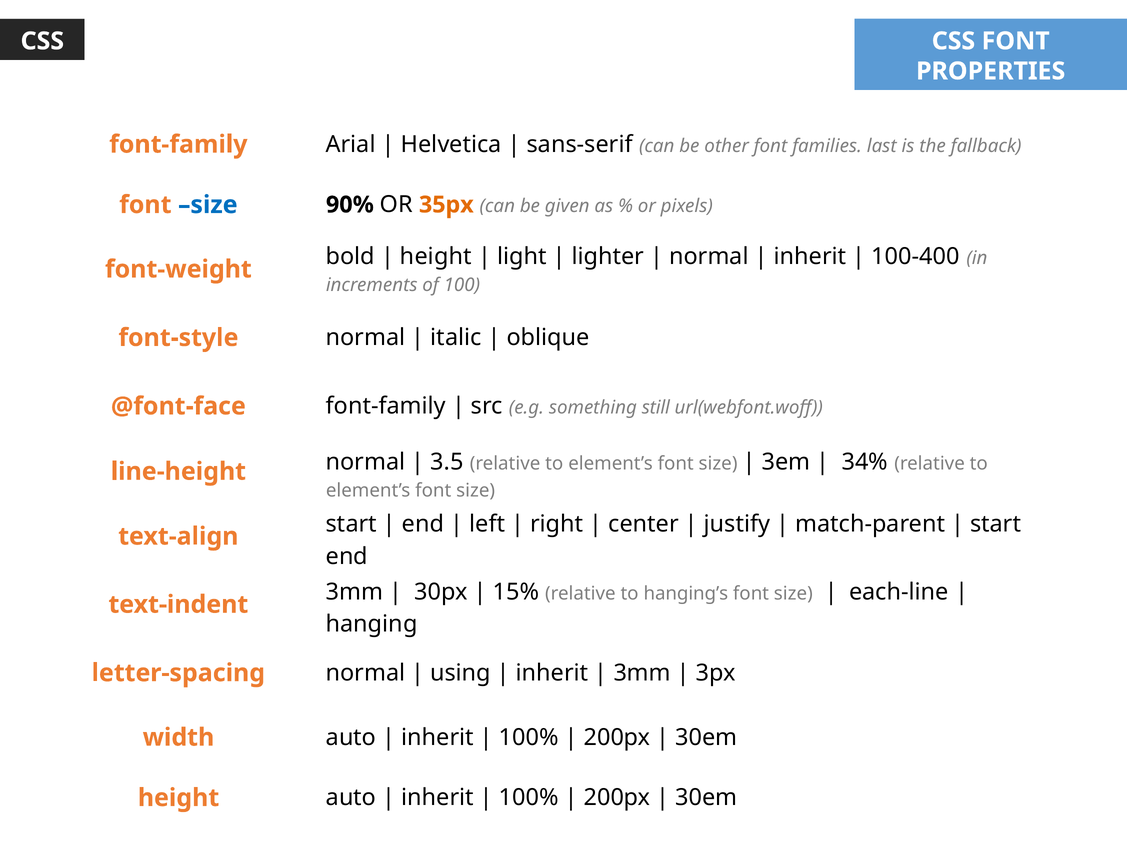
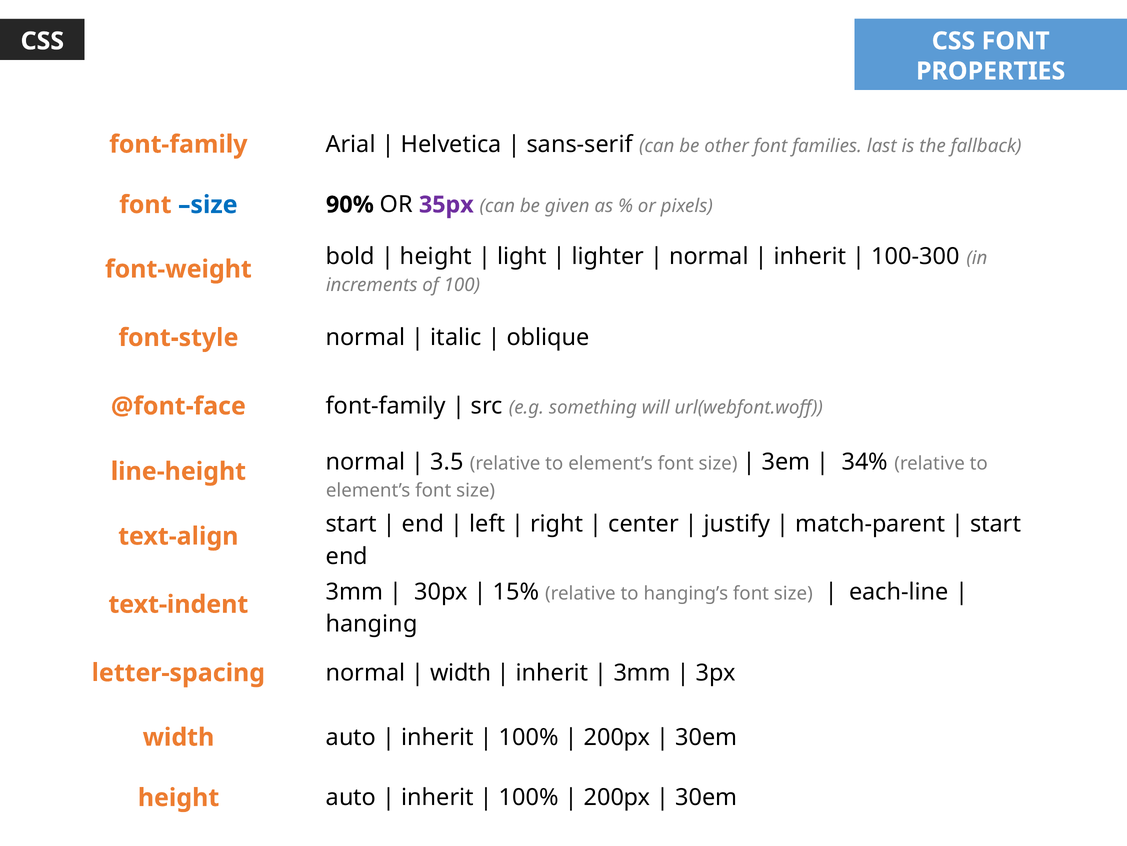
35px colour: orange -> purple
100-400: 100-400 -> 100-300
still: still -> will
using at (461, 672): using -> width
